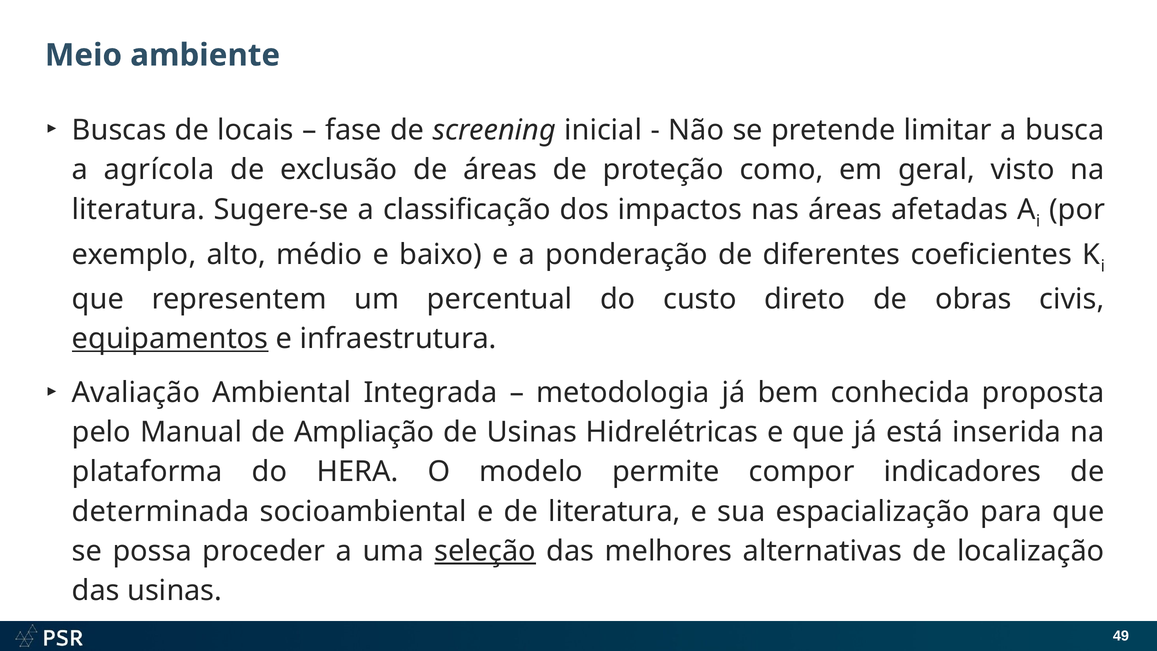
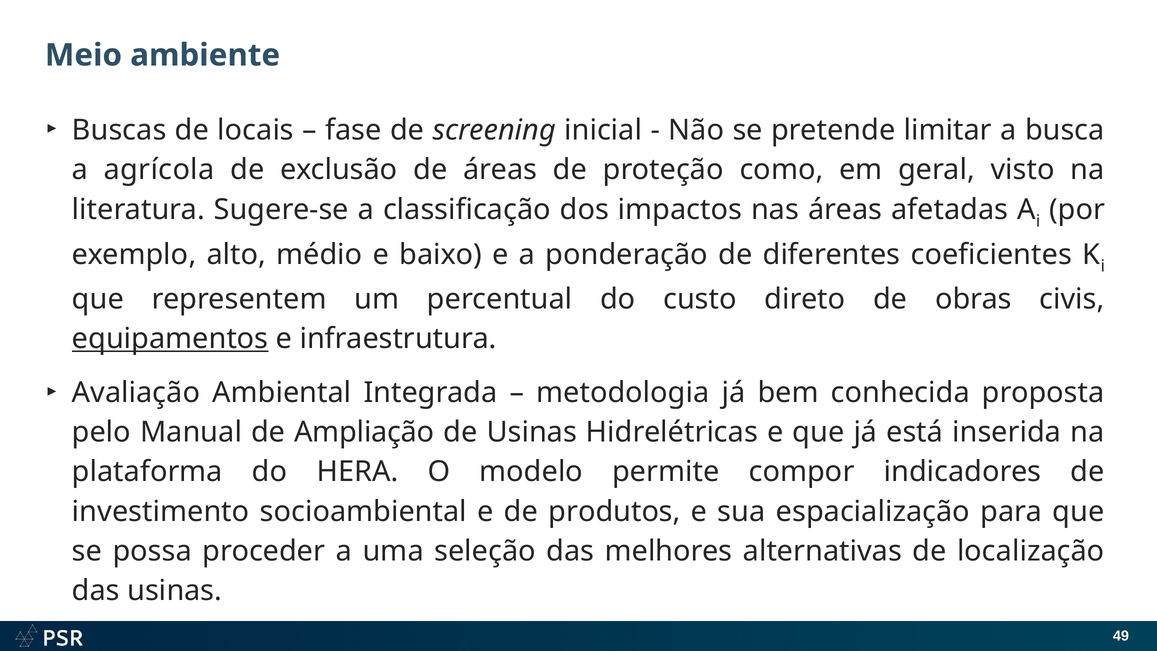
determinada: determinada -> investimento
de literatura: literatura -> produtos
seleção underline: present -> none
